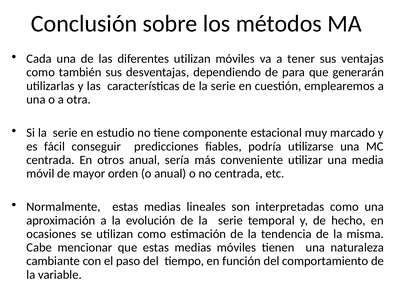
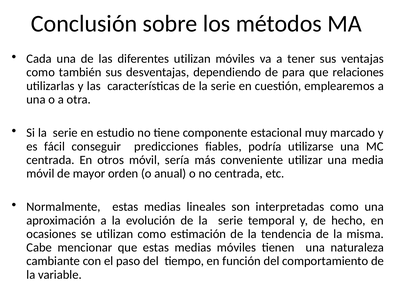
generarán: generarán -> relaciones
otros anual: anual -> móvil
